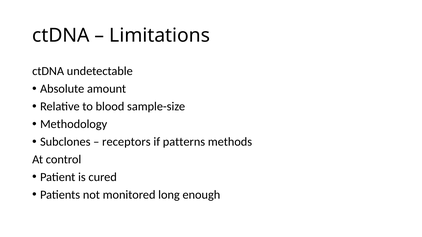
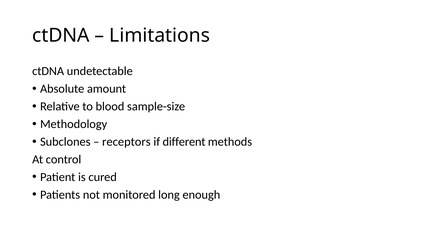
patterns: patterns -> different
